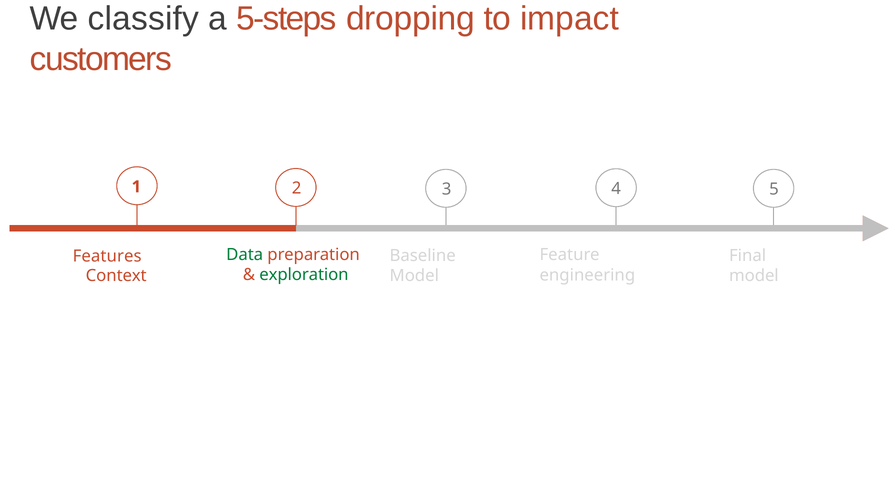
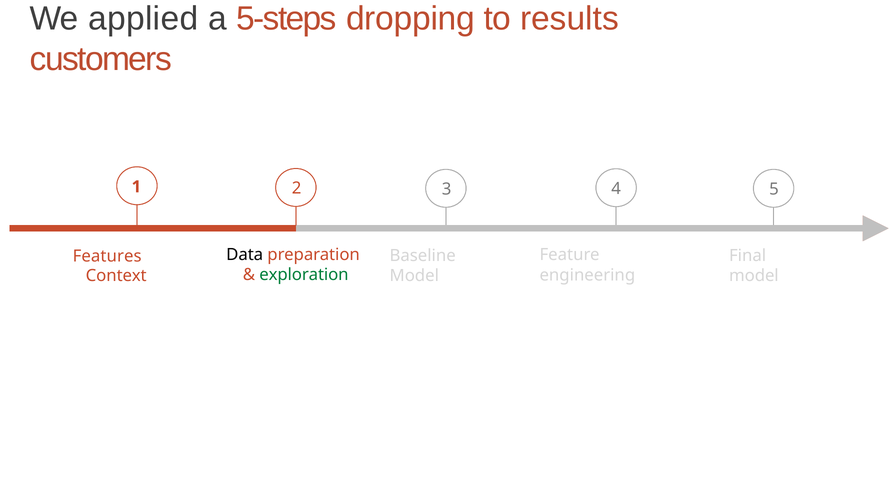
classify: classify -> applied
impact: impact -> results
Data colour: green -> black
